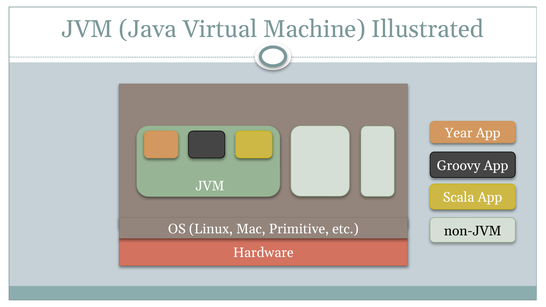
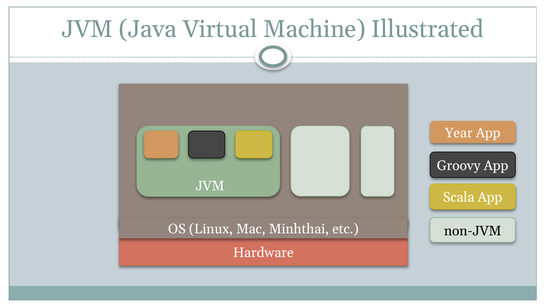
Primitive: Primitive -> Minhthai
